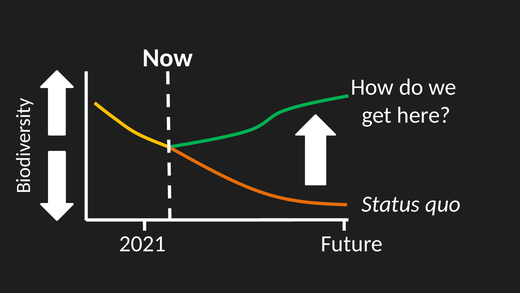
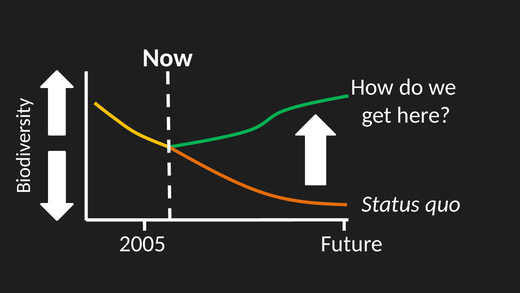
2021: 2021 -> 2005
